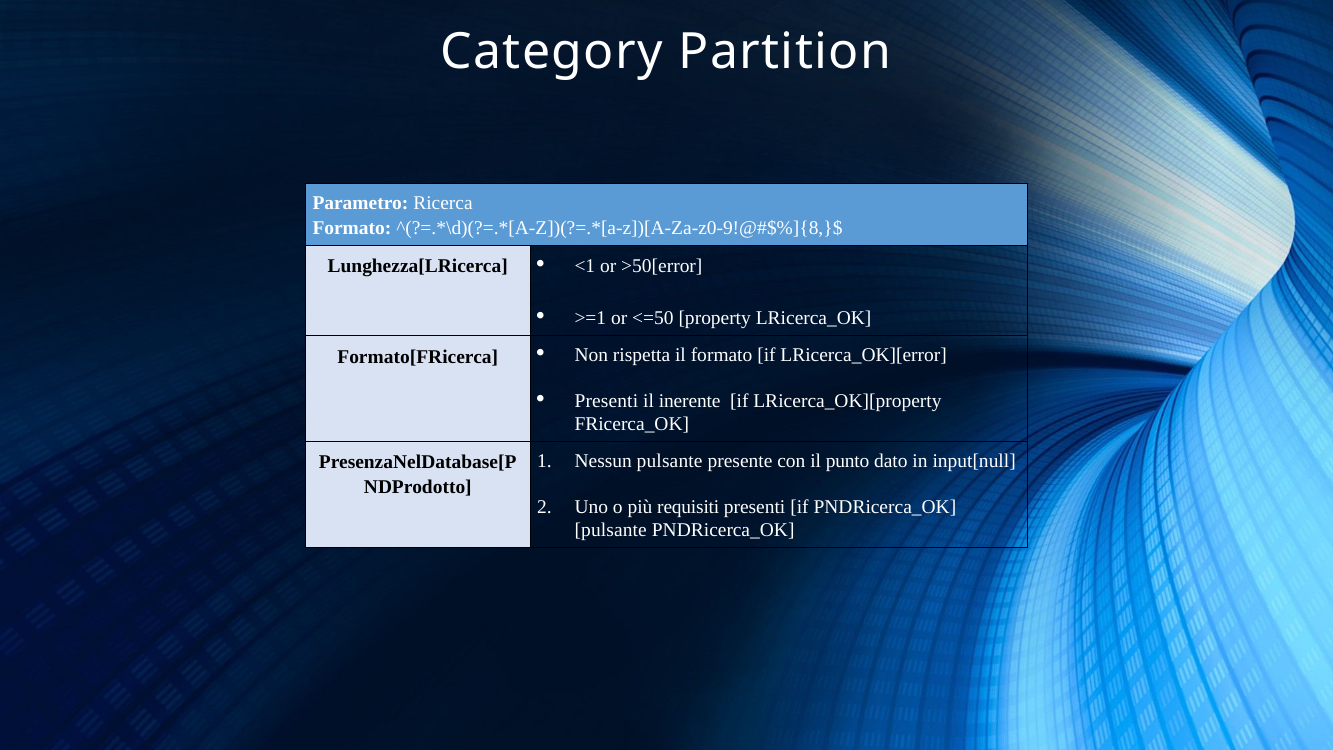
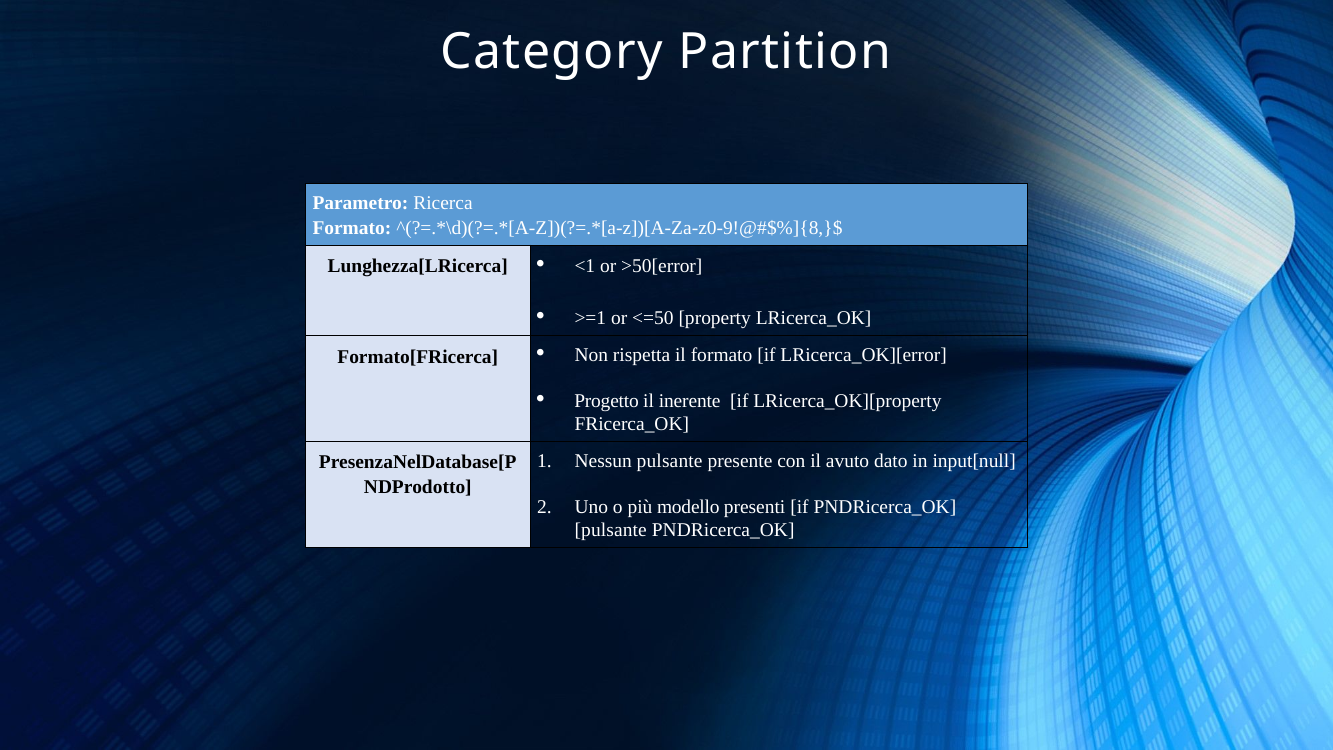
Presenti at (606, 401): Presenti -> Progetto
punto: punto -> avuto
requisiti: requisiti -> modello
